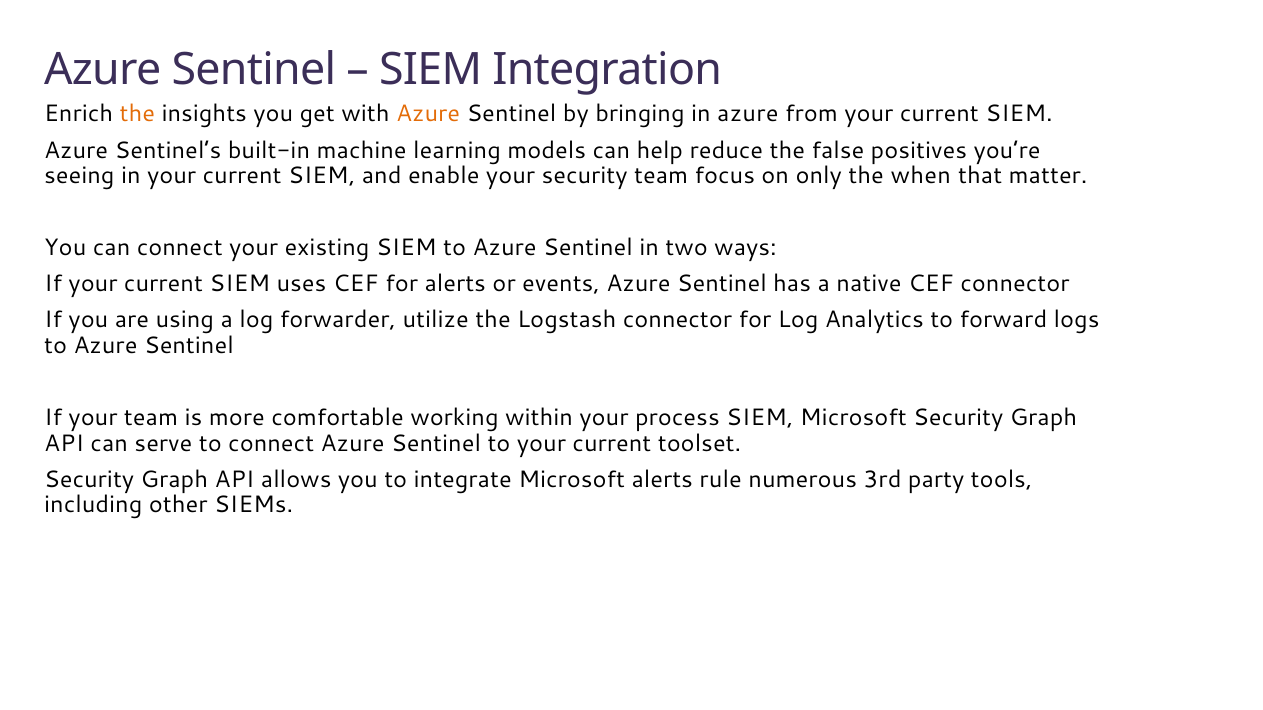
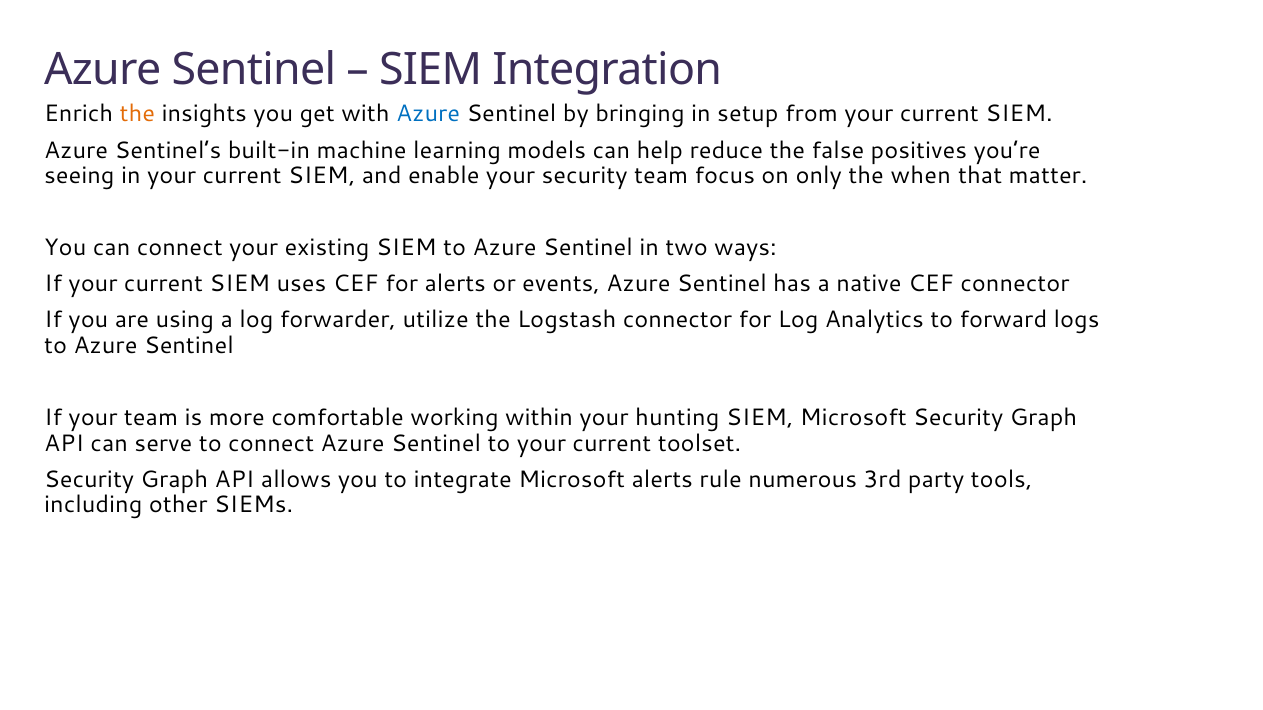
Azure at (428, 114) colour: orange -> blue
in azure: azure -> setup
process: process -> hunting
